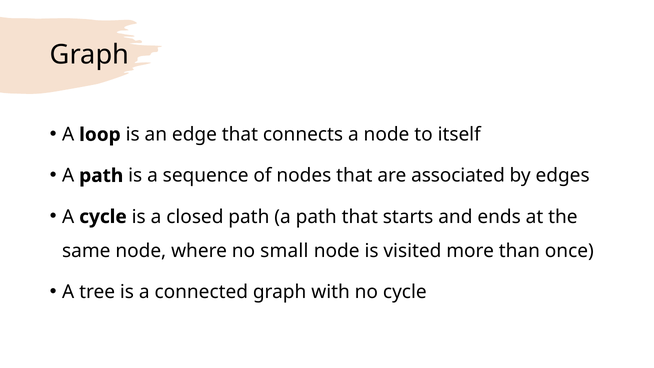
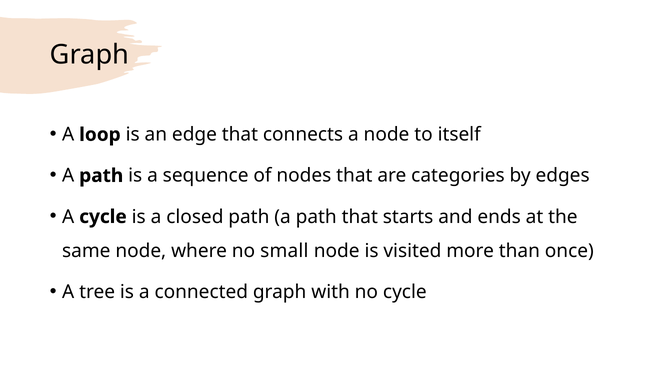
associated: associated -> categories
